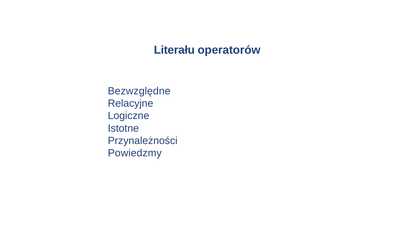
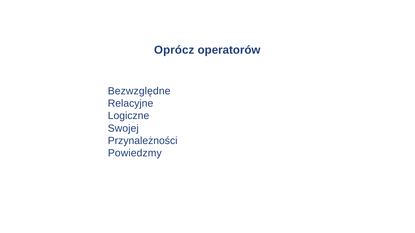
Literału: Literału -> Oprócz
Istotne: Istotne -> Swojej
